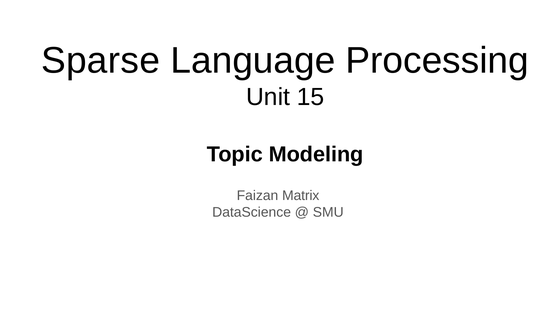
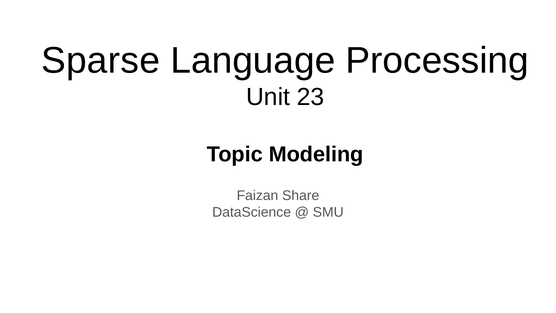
15: 15 -> 23
Matrix: Matrix -> Share
